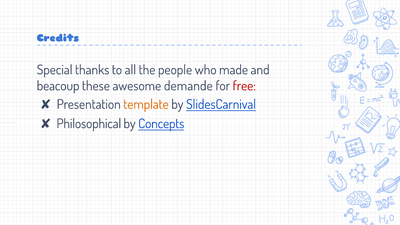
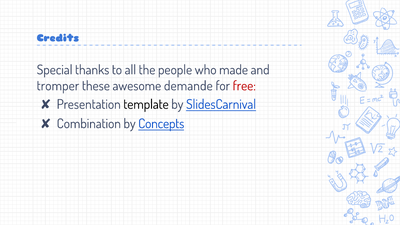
beacoup: beacoup -> tromper
template colour: orange -> black
Philosophical: Philosophical -> Combination
